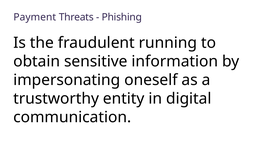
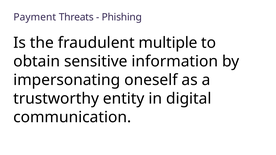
running: running -> multiple
